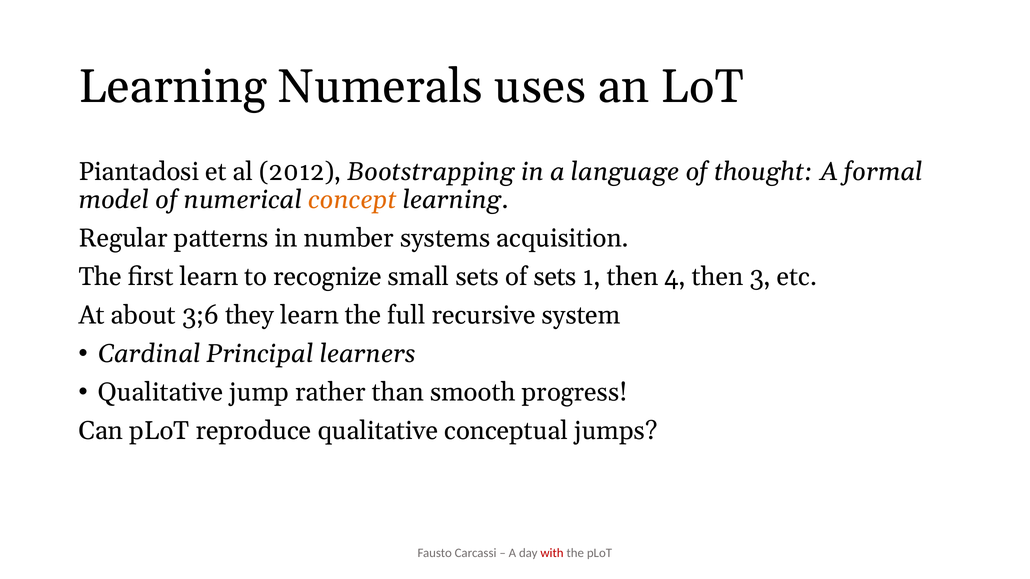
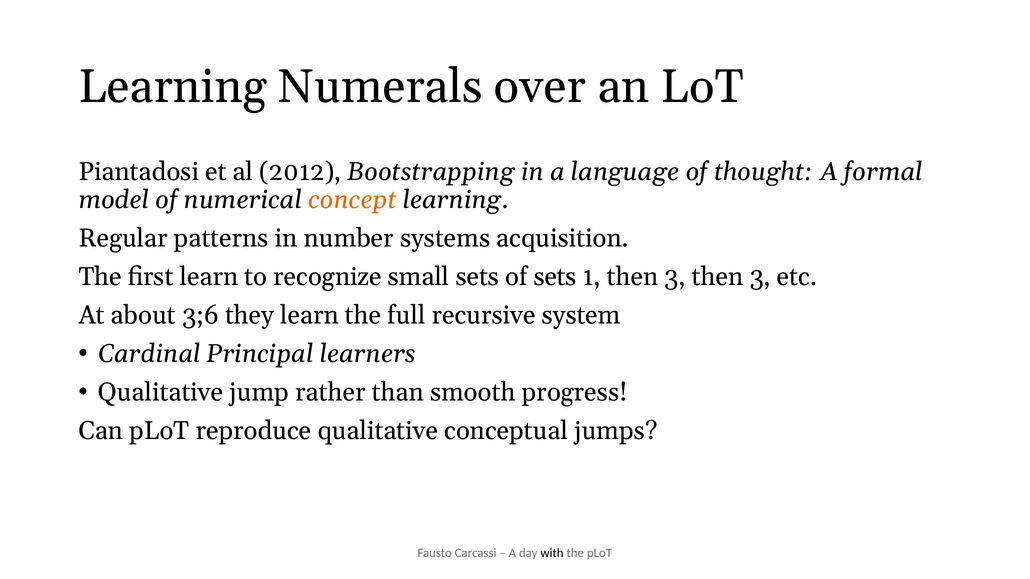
uses: uses -> over
1 then 4: 4 -> 3
with colour: red -> black
